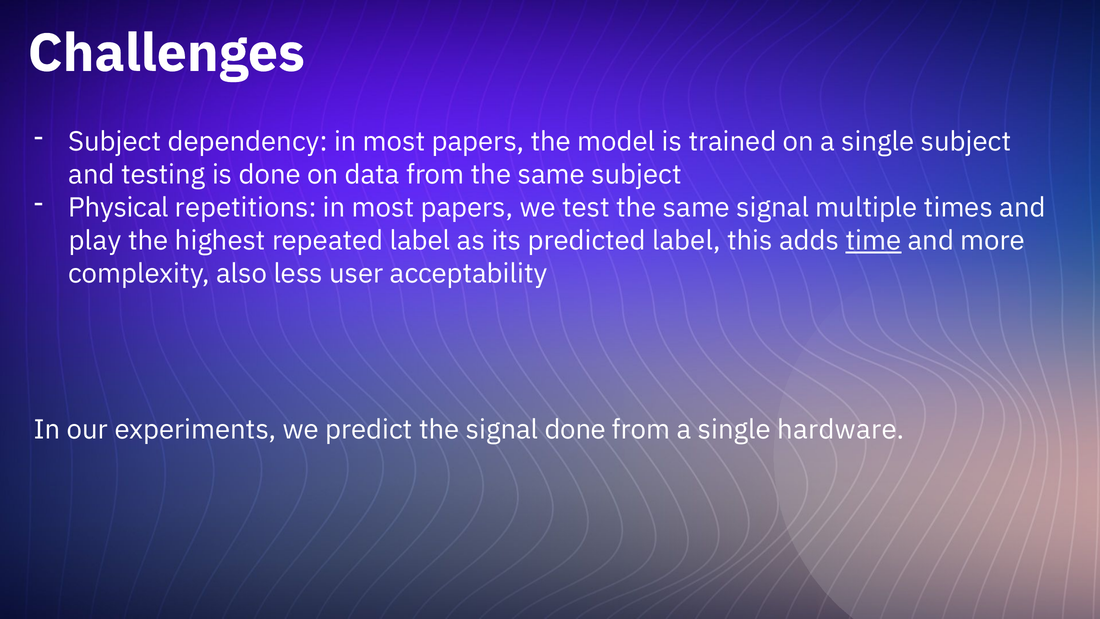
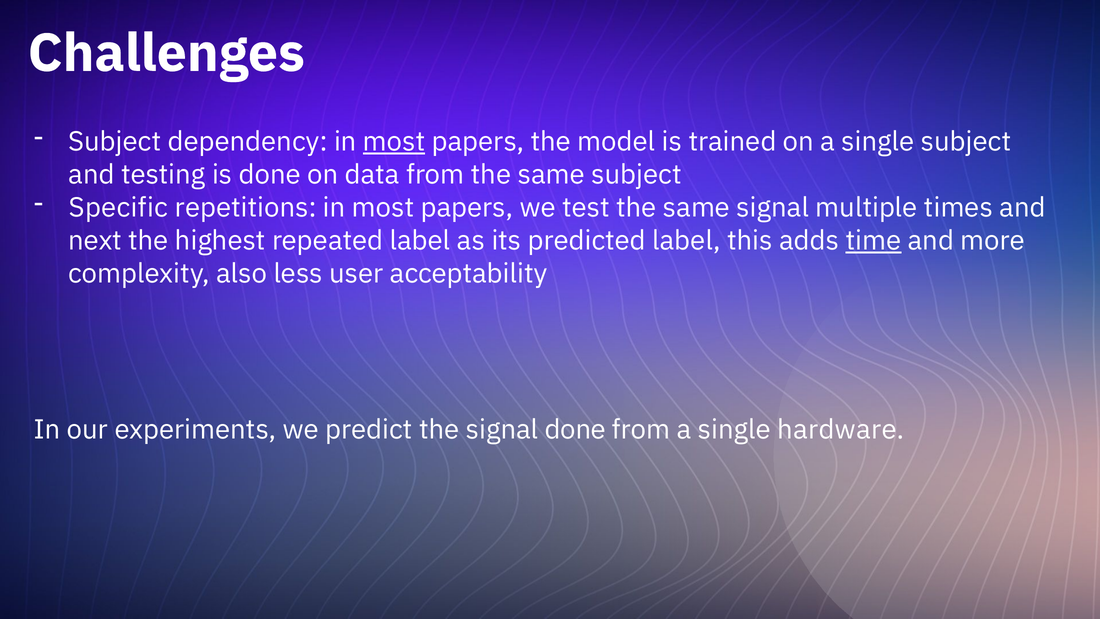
most at (394, 142) underline: none -> present
Physical: Physical -> Specific
play: play -> next
